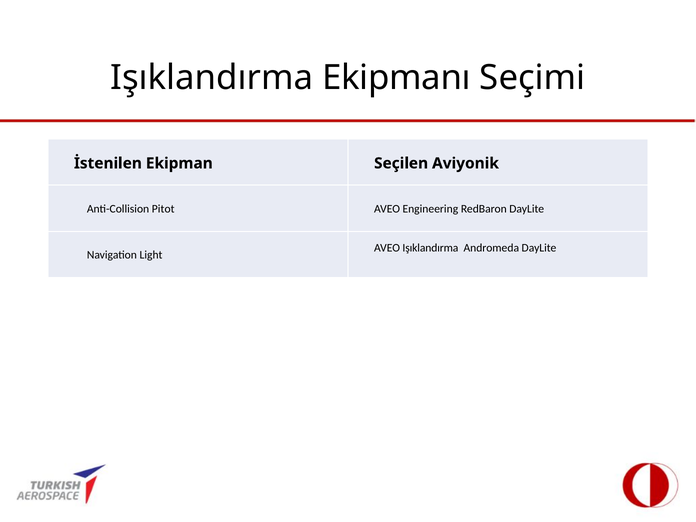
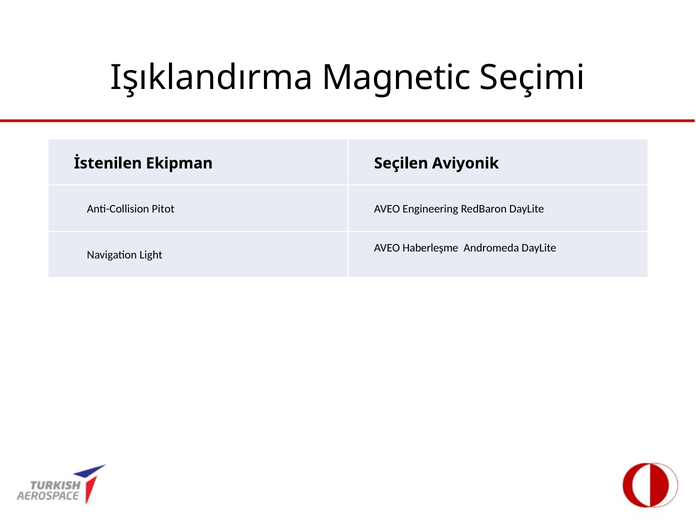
Ekipmanı: Ekipmanı -> Magnetic
AVEO Işıklandırma: Işıklandırma -> Haberleşme
